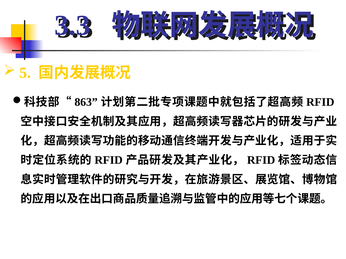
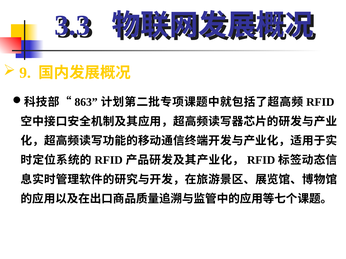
5: 5 -> 9
